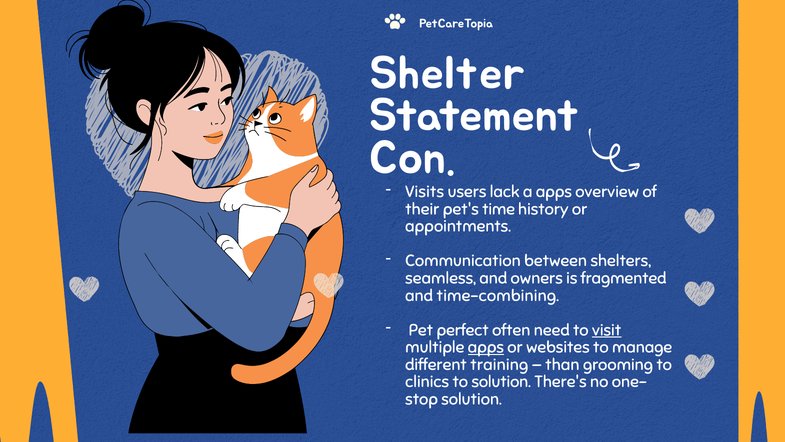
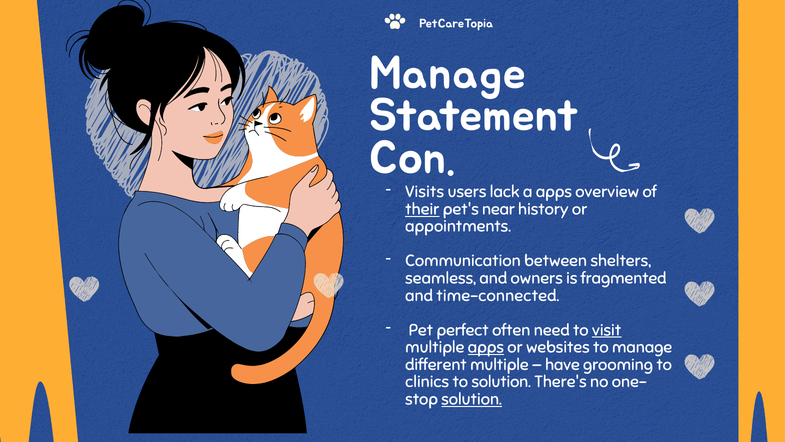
Shelter at (448, 74): Shelter -> Manage
their at (422, 209) underline: none -> present
time: time -> near
time-combining: time-combining -> time-connected
different training: training -> multiple
than: than -> have
solution at (472, 399) underline: none -> present
